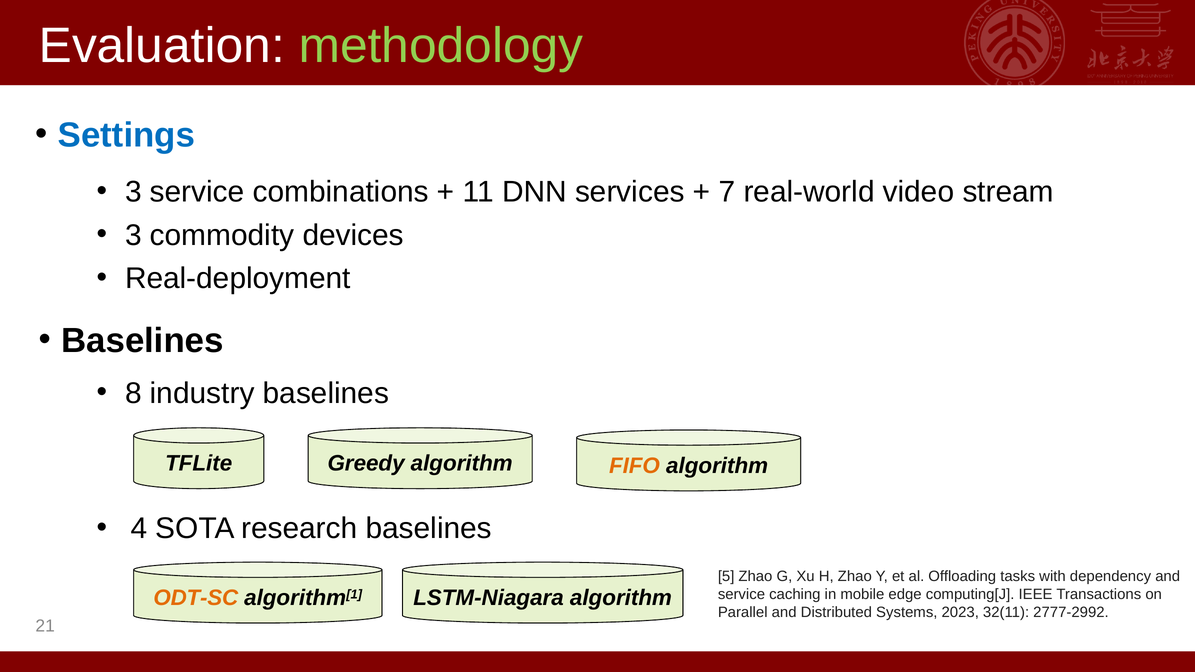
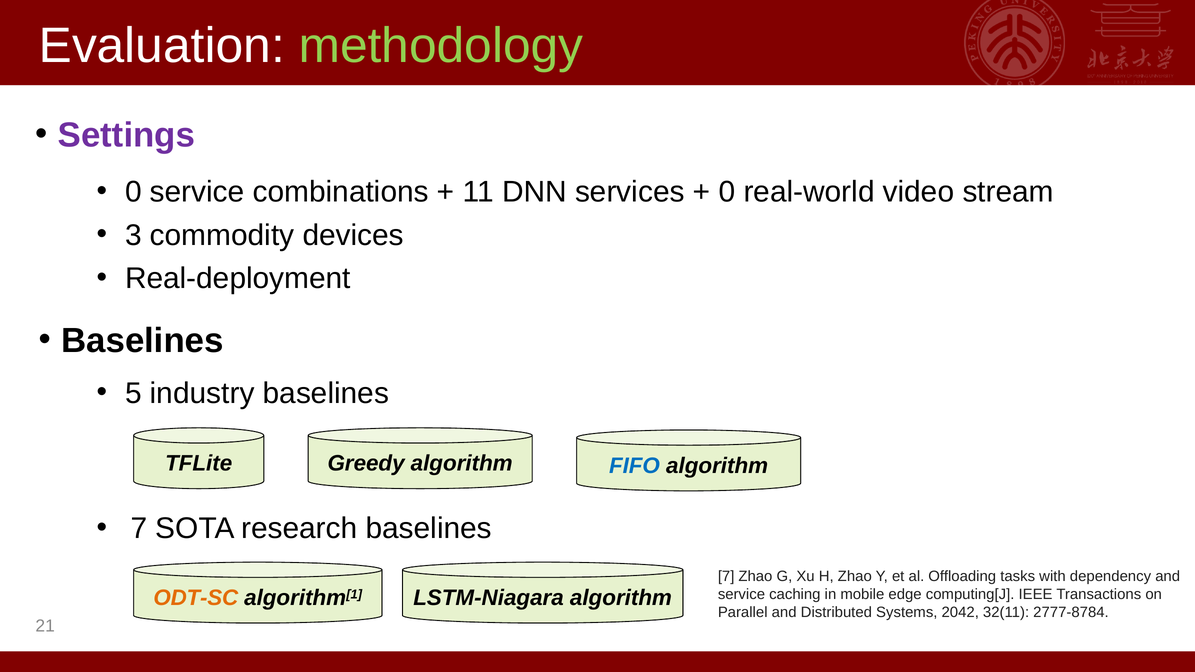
Settings colour: blue -> purple
3 at (133, 192): 3 -> 0
7 at (727, 192): 7 -> 0
8: 8 -> 5
FIFO colour: orange -> blue
4 at (139, 529): 4 -> 7
5 at (726, 577): 5 -> 7
2023: 2023 -> 2042
2777-2992: 2777-2992 -> 2777-8784
